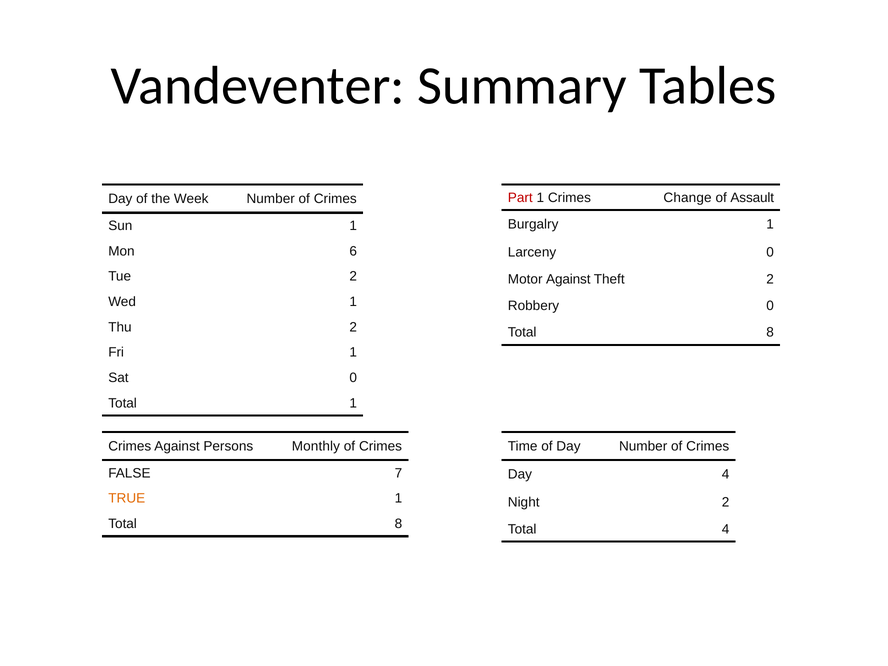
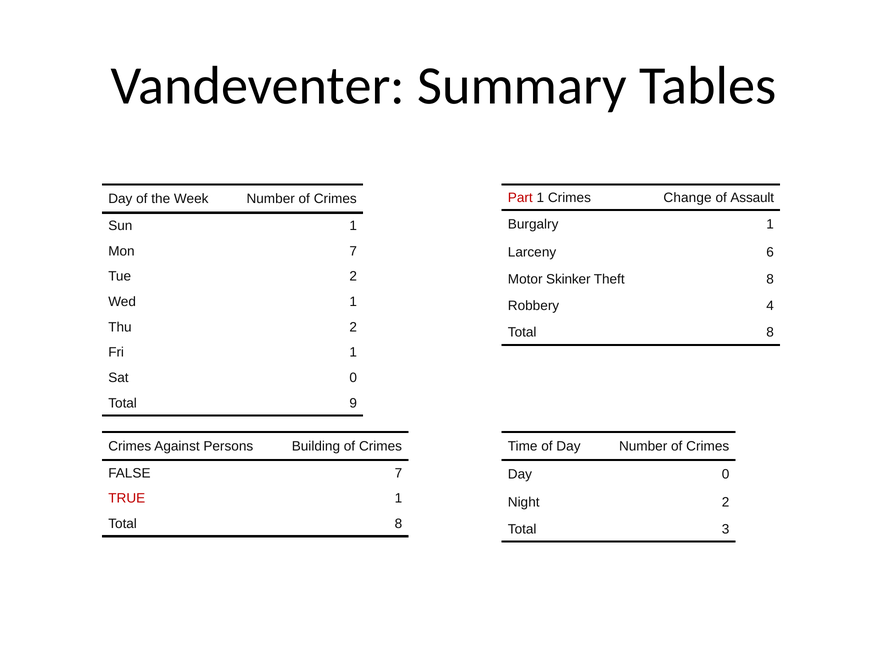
Mon 6: 6 -> 7
Larceny 0: 0 -> 6
Motor Against: Against -> Skinker
Theft 2: 2 -> 8
Robbery 0: 0 -> 4
Total 1: 1 -> 9
Monthly: Monthly -> Building
Day 4: 4 -> 0
TRUE colour: orange -> red
Total 4: 4 -> 3
